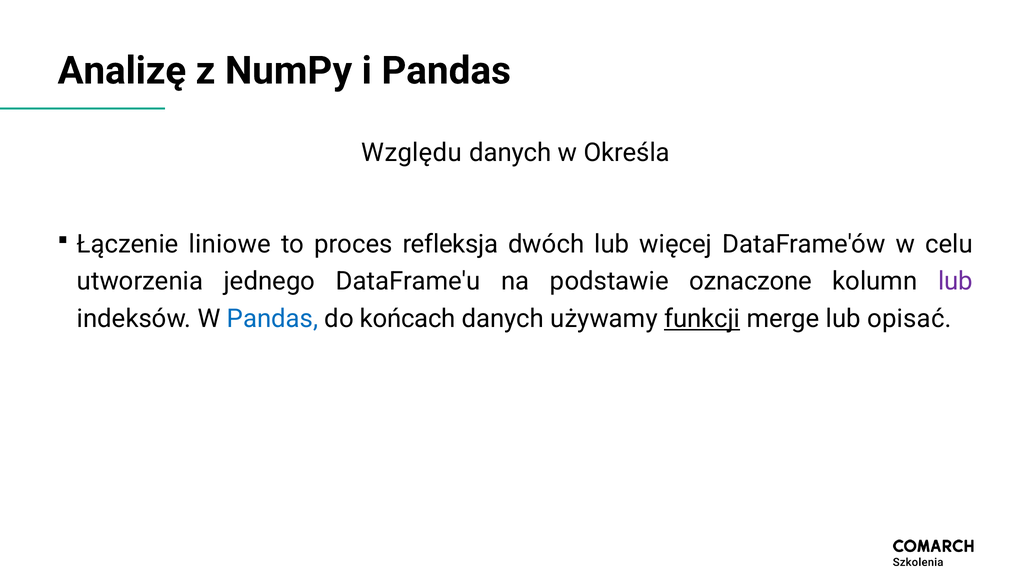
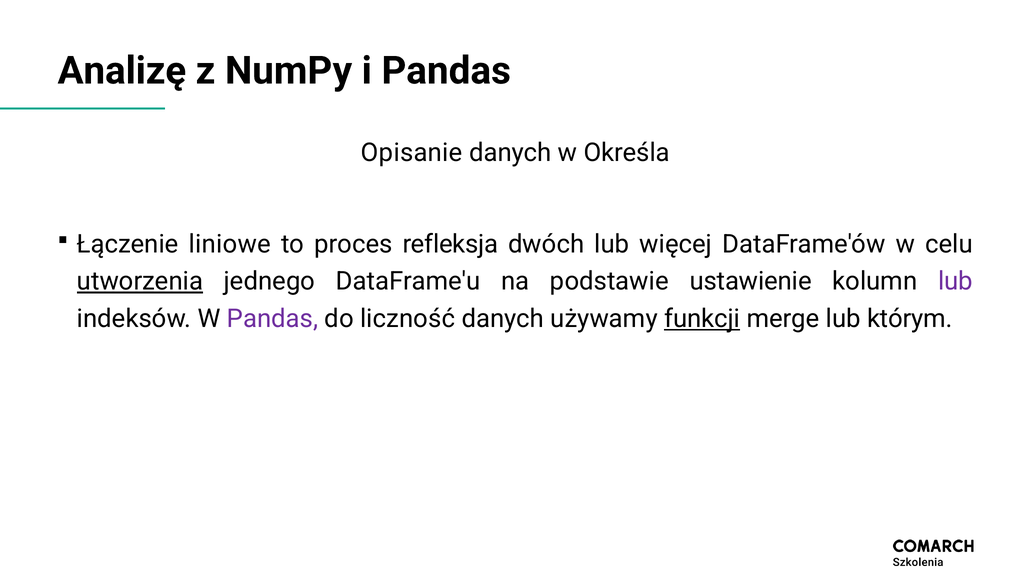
Względu: Względu -> Opisanie
utworzenia underline: none -> present
oznaczone: oznaczone -> ustawienie
Pandas at (272, 318) colour: blue -> purple
końcach: końcach -> liczność
opisać: opisać -> którym
